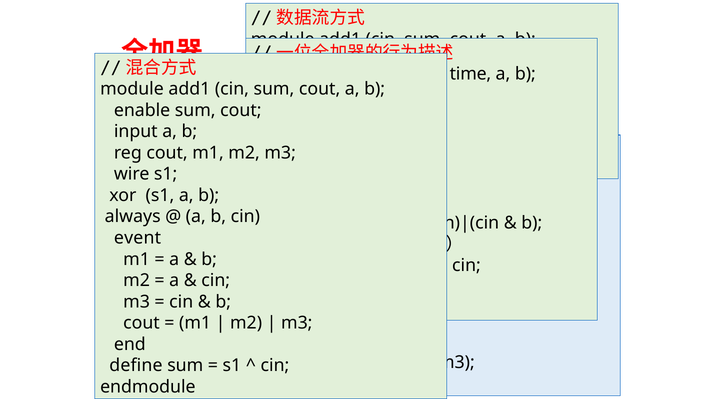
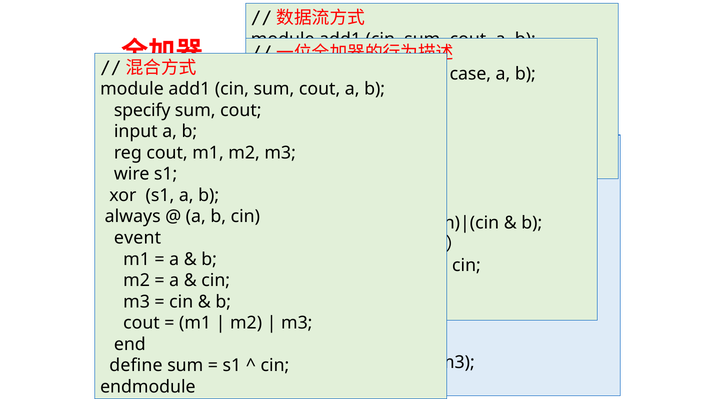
time: time -> case
enable: enable -> specify
